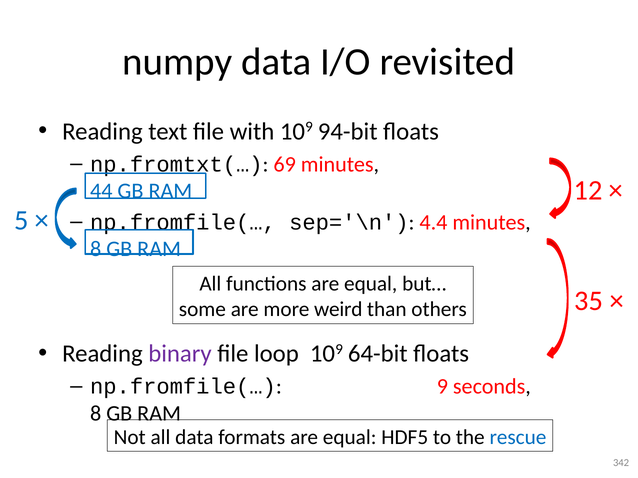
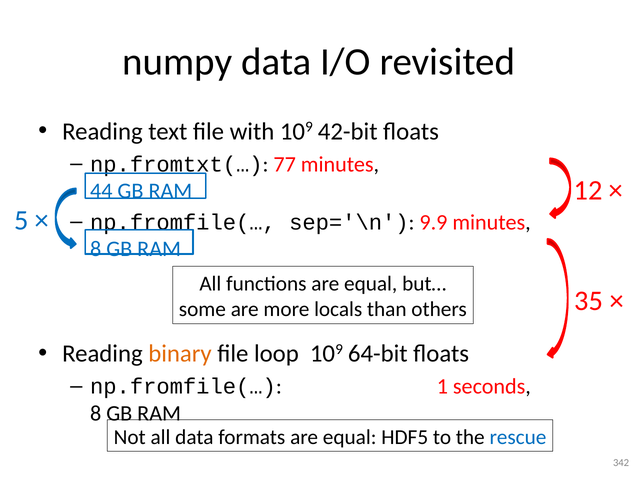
94-bit: 94-bit -> 42-bit
69: 69 -> 77
4.4: 4.4 -> 9.9
weird: weird -> locals
binary colour: purple -> orange
9: 9 -> 1
